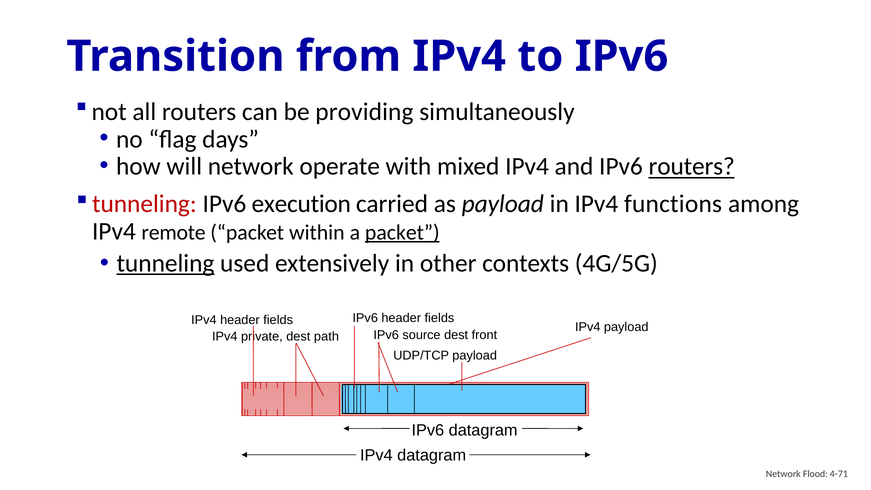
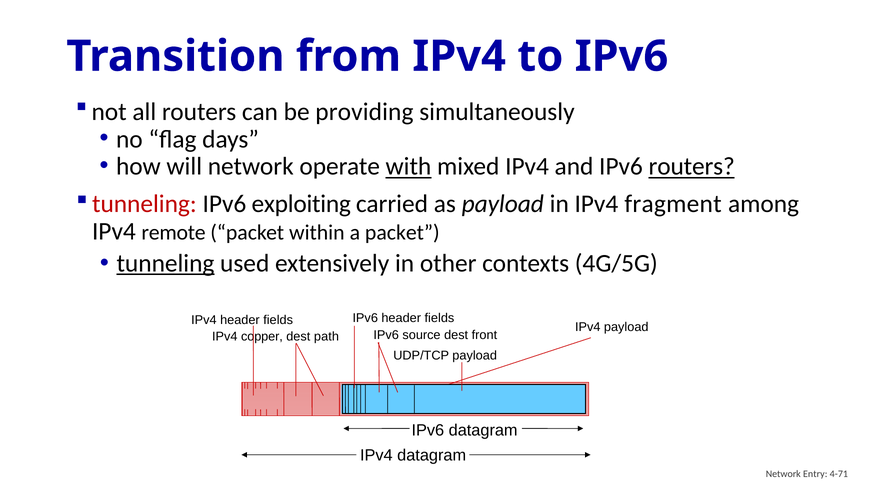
with underline: none -> present
execution: execution -> exploiting
functions: functions -> fragment
packet at (402, 232) underline: present -> none
private: private -> copper
Flood: Flood -> Entry
